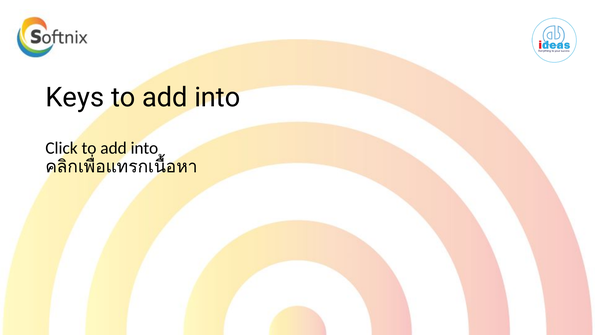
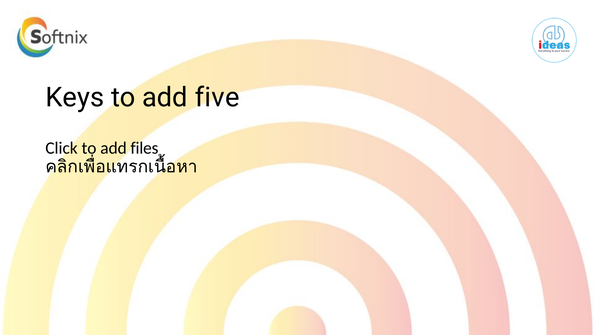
into at (217, 97): into -> five
Click to add into: into -> files
